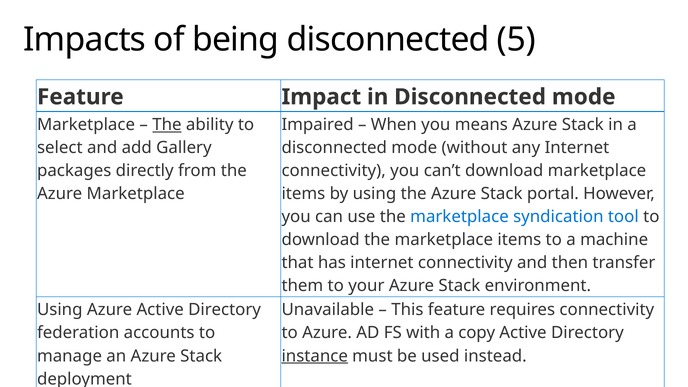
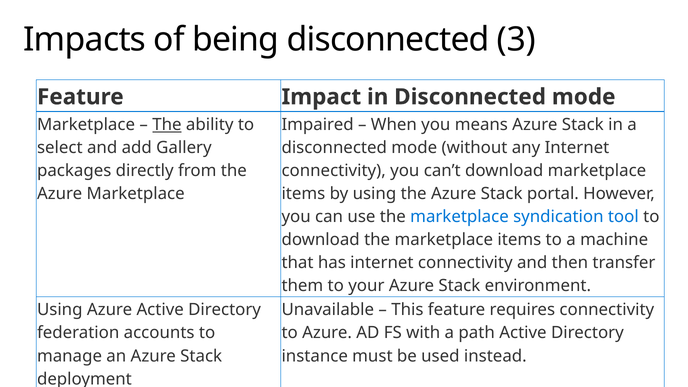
5: 5 -> 3
copy: copy -> path
instance underline: present -> none
